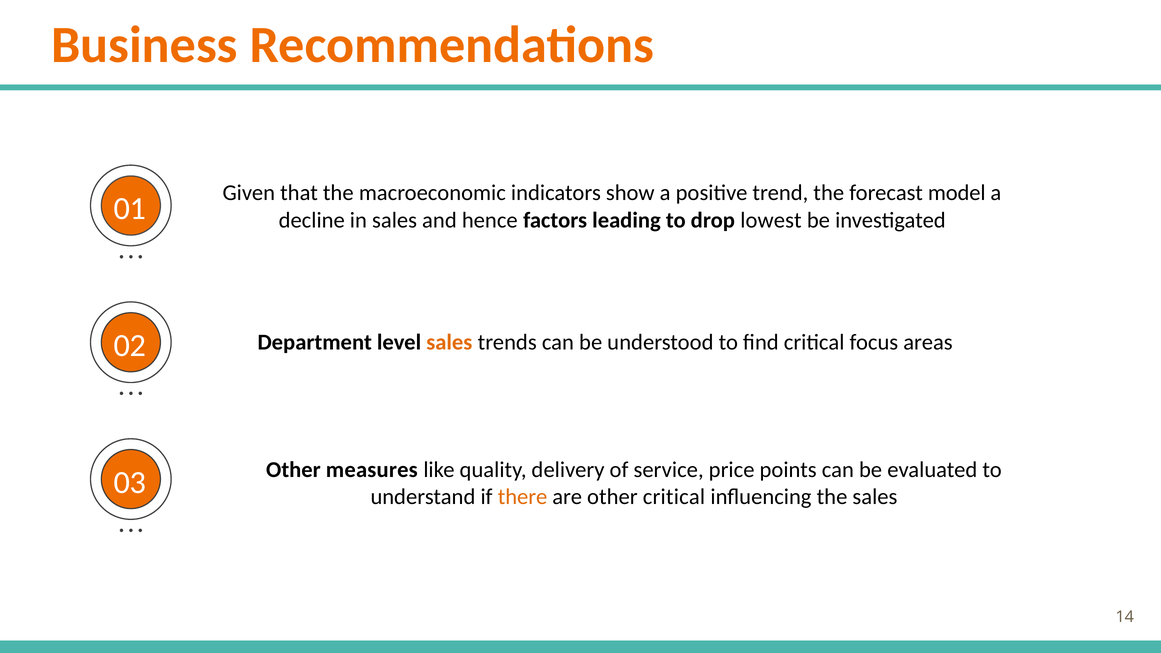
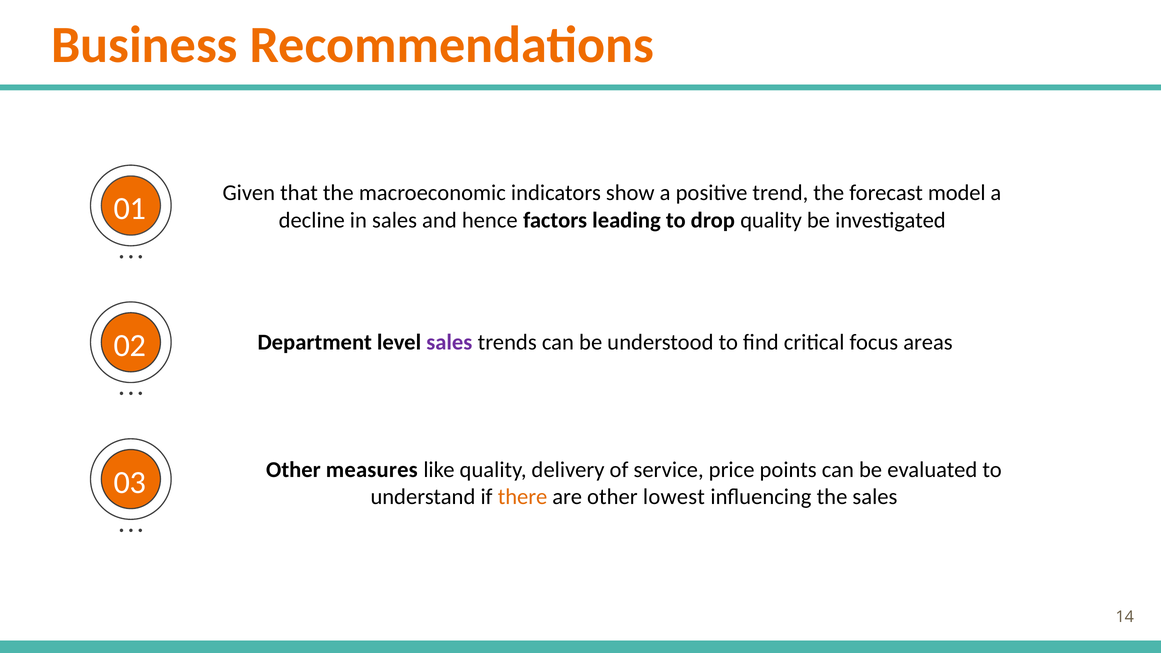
drop lowest: lowest -> quality
sales at (449, 342) colour: orange -> purple
other critical: critical -> lowest
